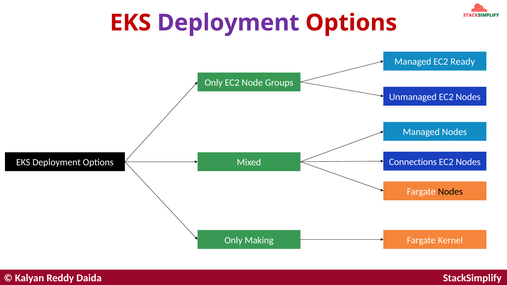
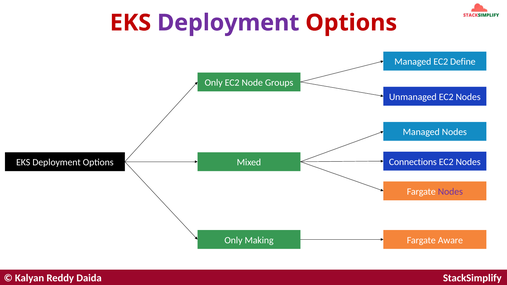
Ready: Ready -> Define
Nodes at (450, 192) colour: black -> purple
Kernel: Kernel -> Aware
